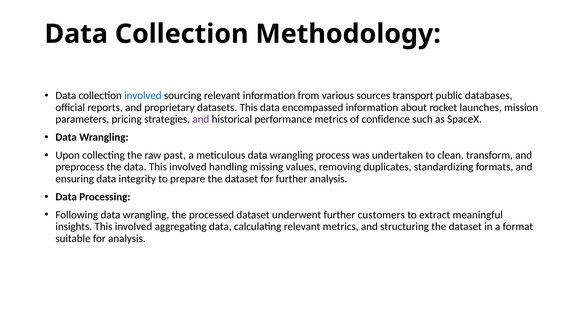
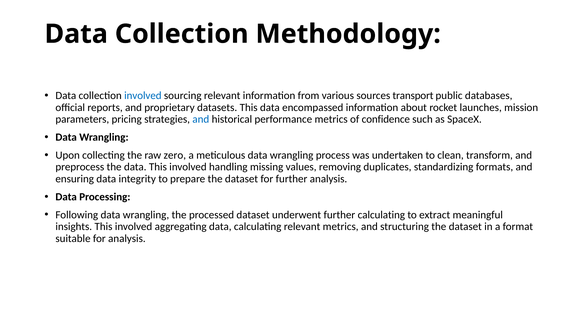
and at (201, 119) colour: purple -> blue
past: past -> zero
further customers: customers -> calculating
